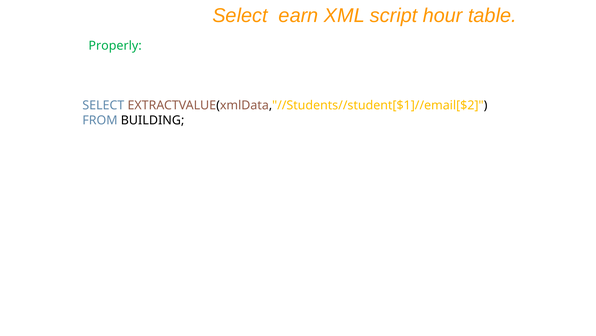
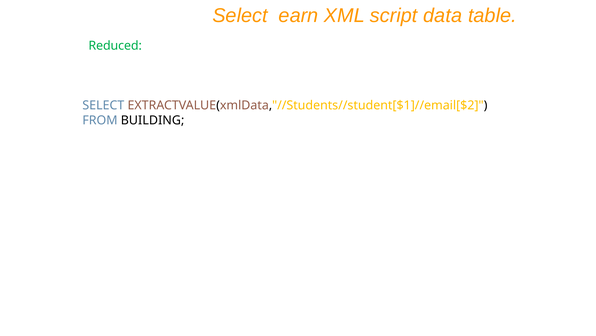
hour: hour -> data
Properly: Properly -> Reduced
